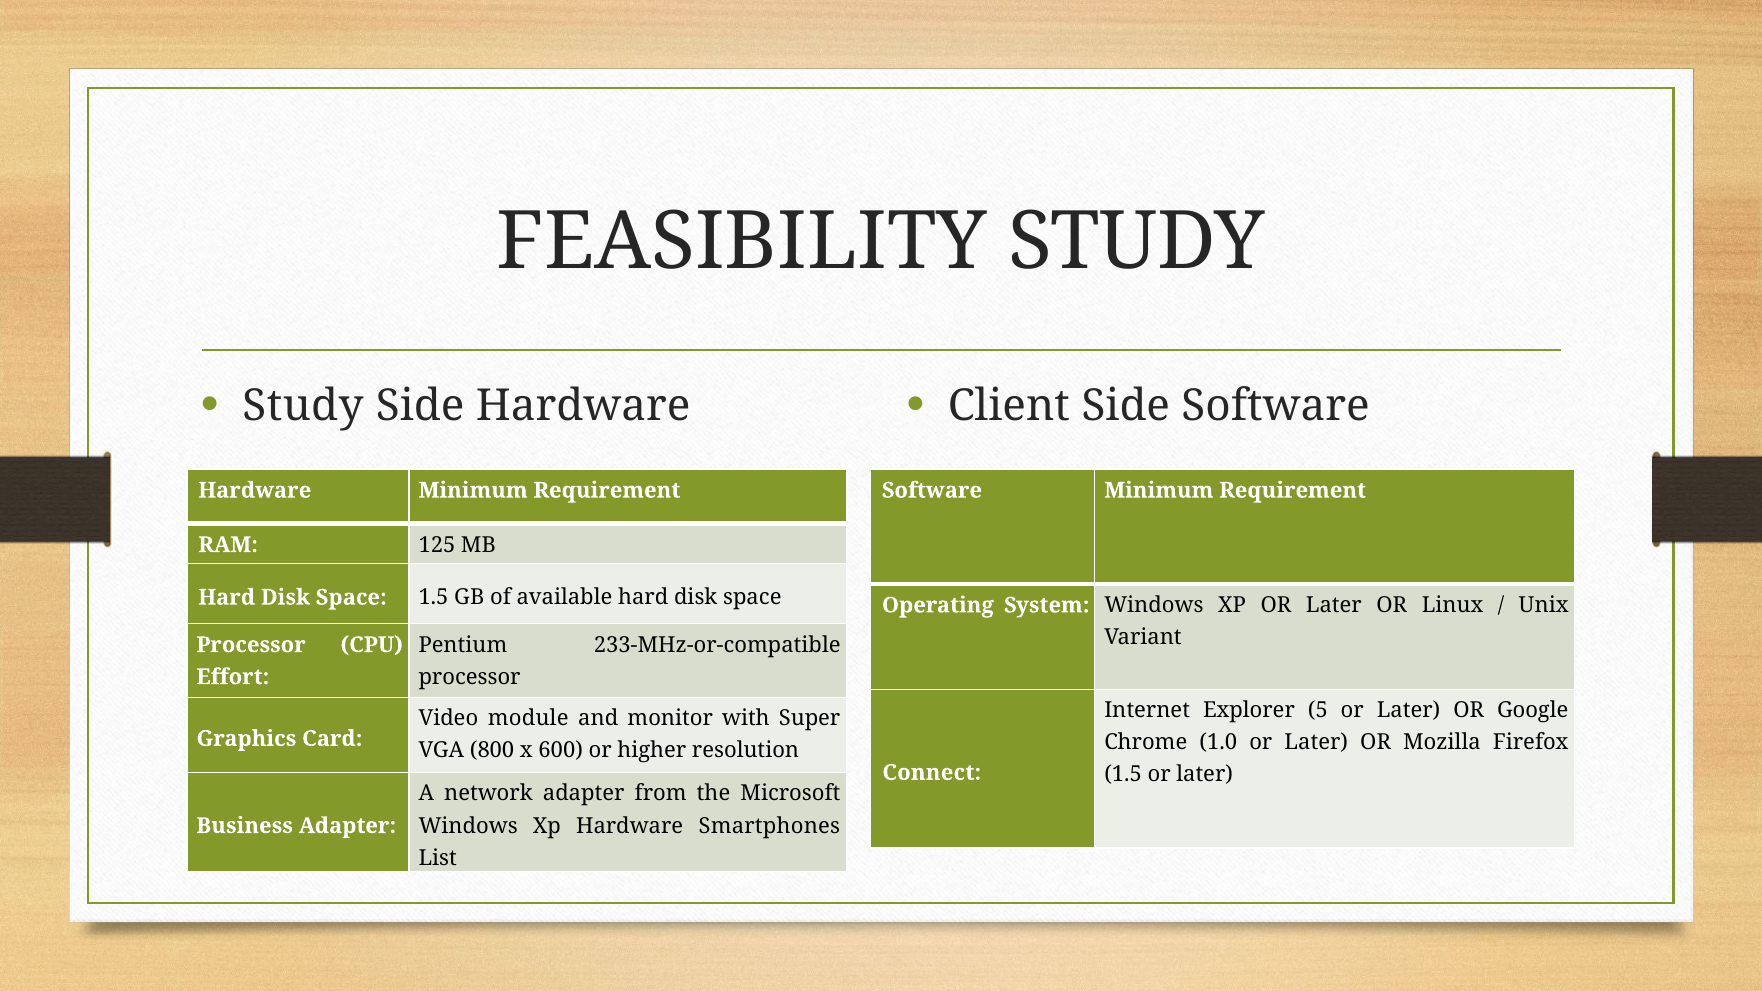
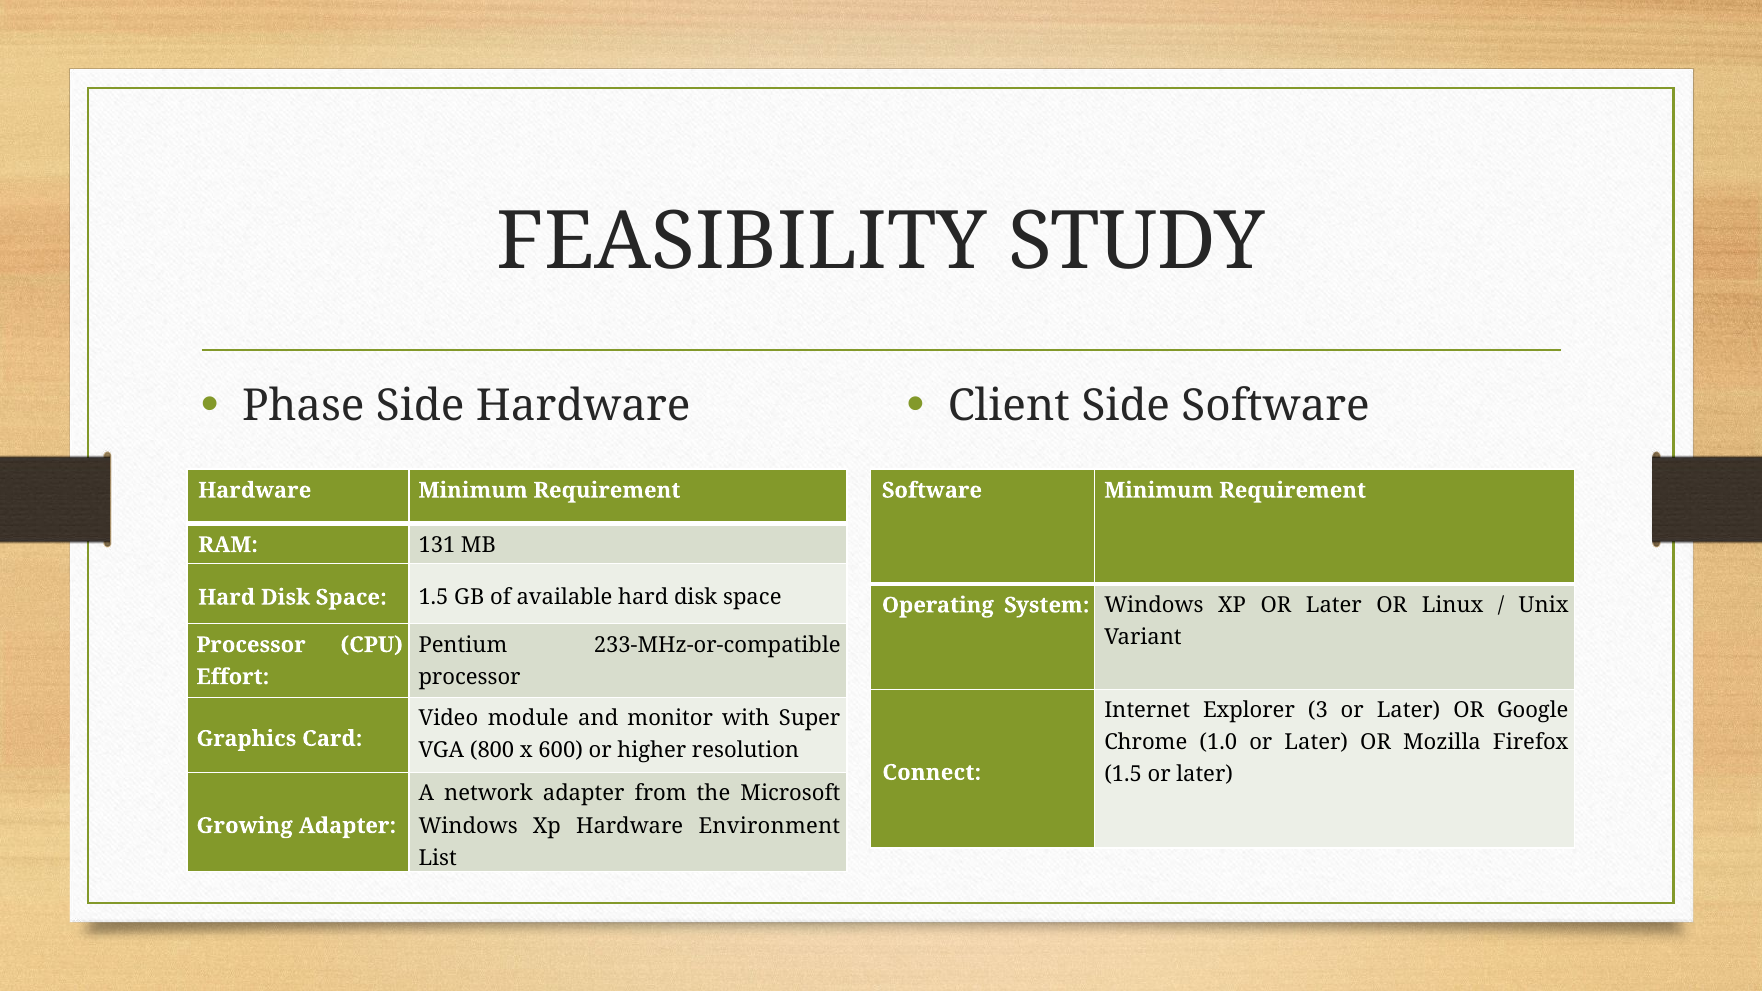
Study at (303, 406): Study -> Phase
125: 125 -> 131
5: 5 -> 3
Business: Business -> Growing
Smartphones: Smartphones -> Environment
